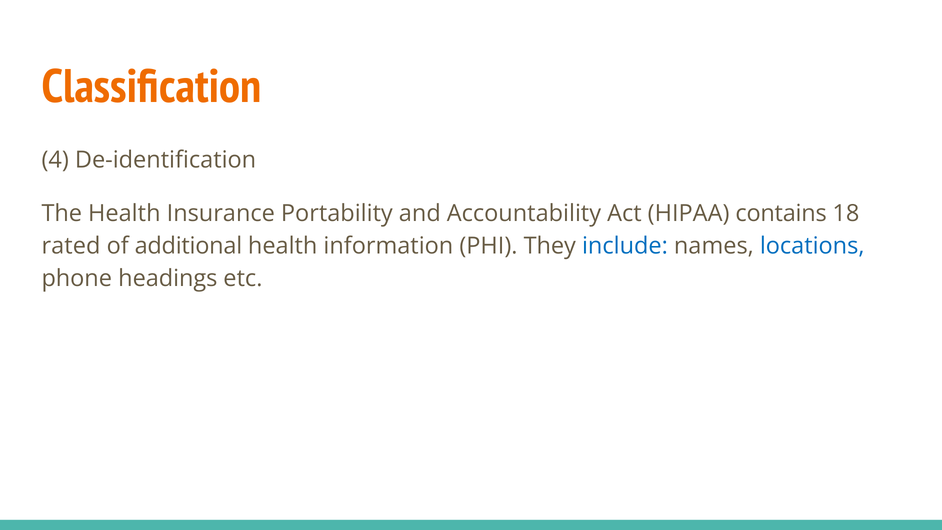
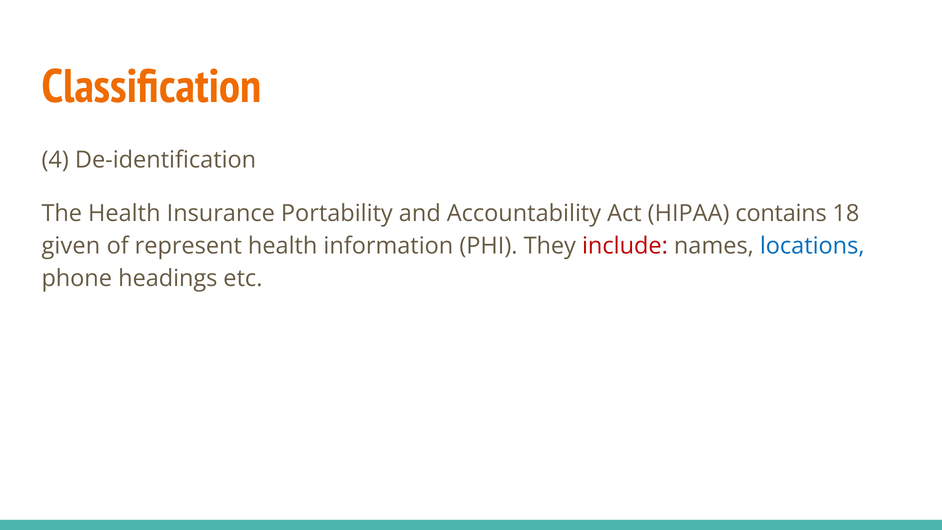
rated: rated -> given
additional: additional -> represent
include colour: blue -> red
